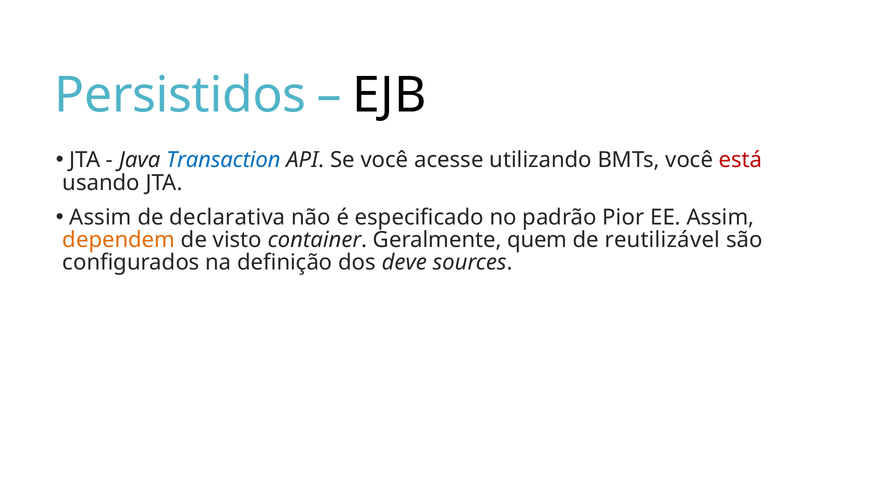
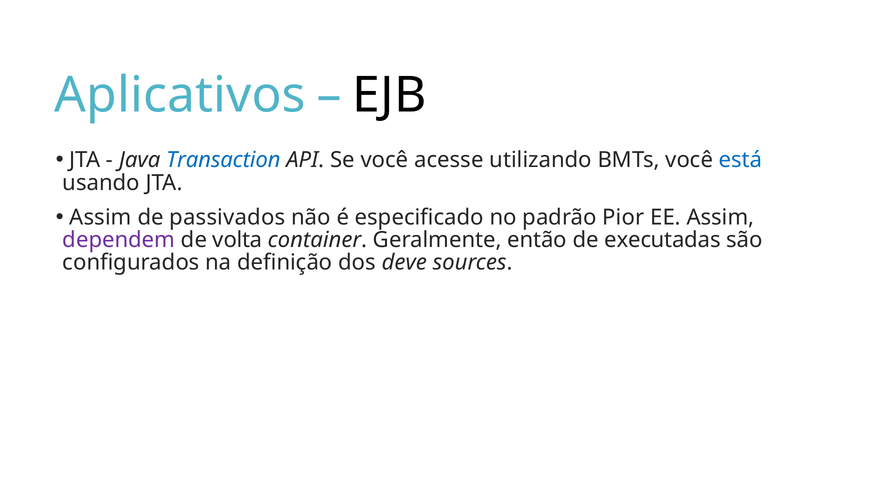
Persistidos: Persistidos -> Aplicativos
está colour: red -> blue
declarativa: declarativa -> passivados
dependem colour: orange -> purple
visto: visto -> volta
quem: quem -> então
reutilizável: reutilizável -> executadas
